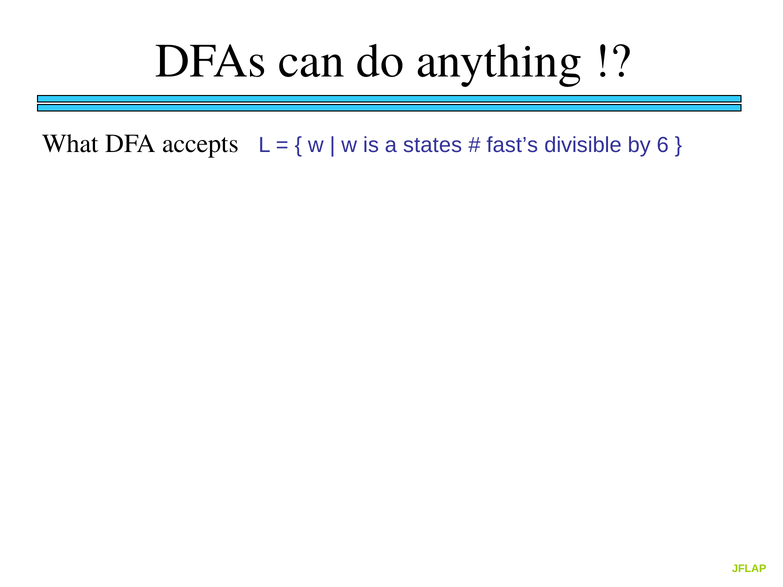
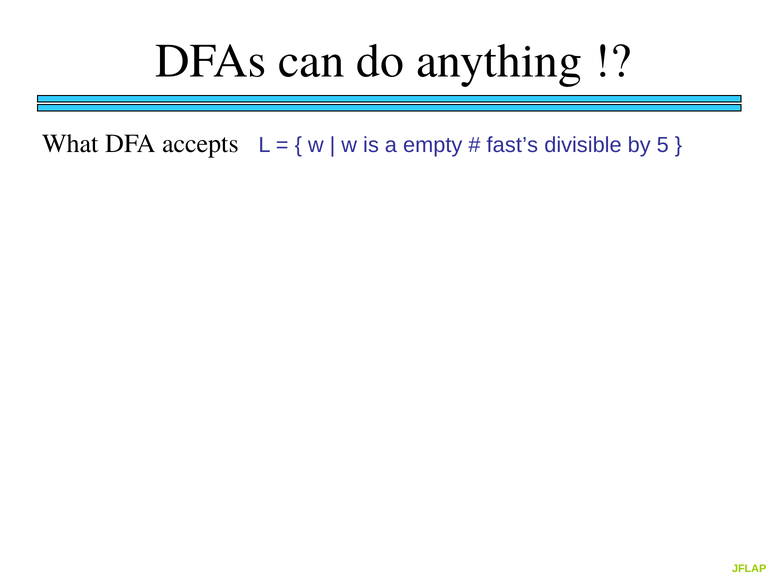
states: states -> empty
6: 6 -> 5
